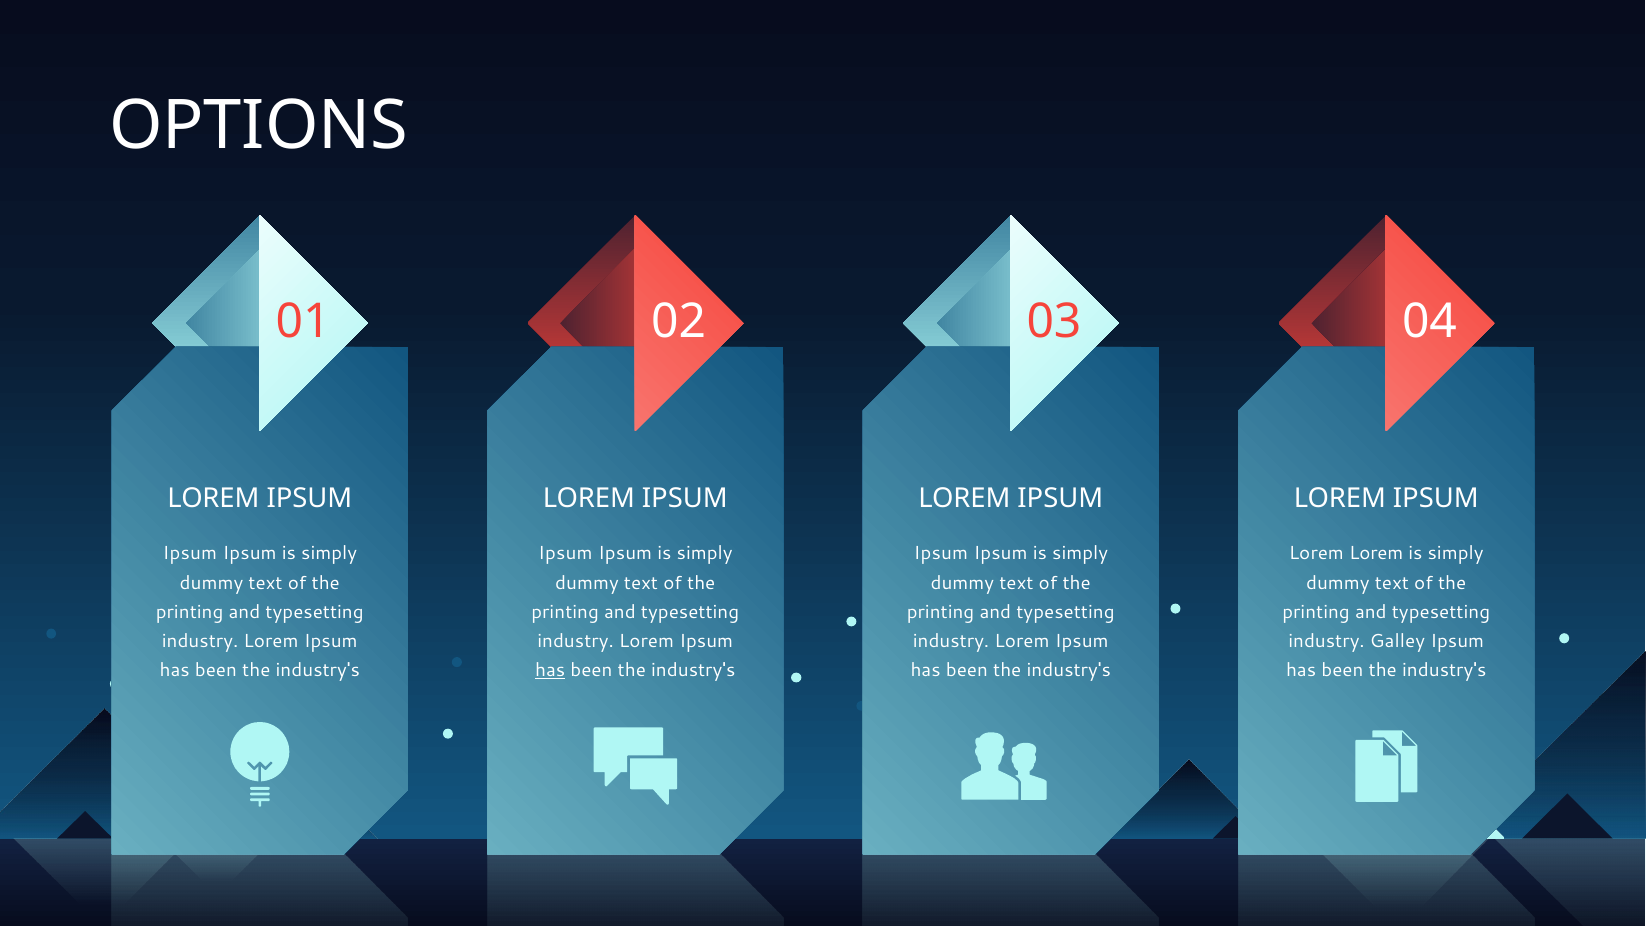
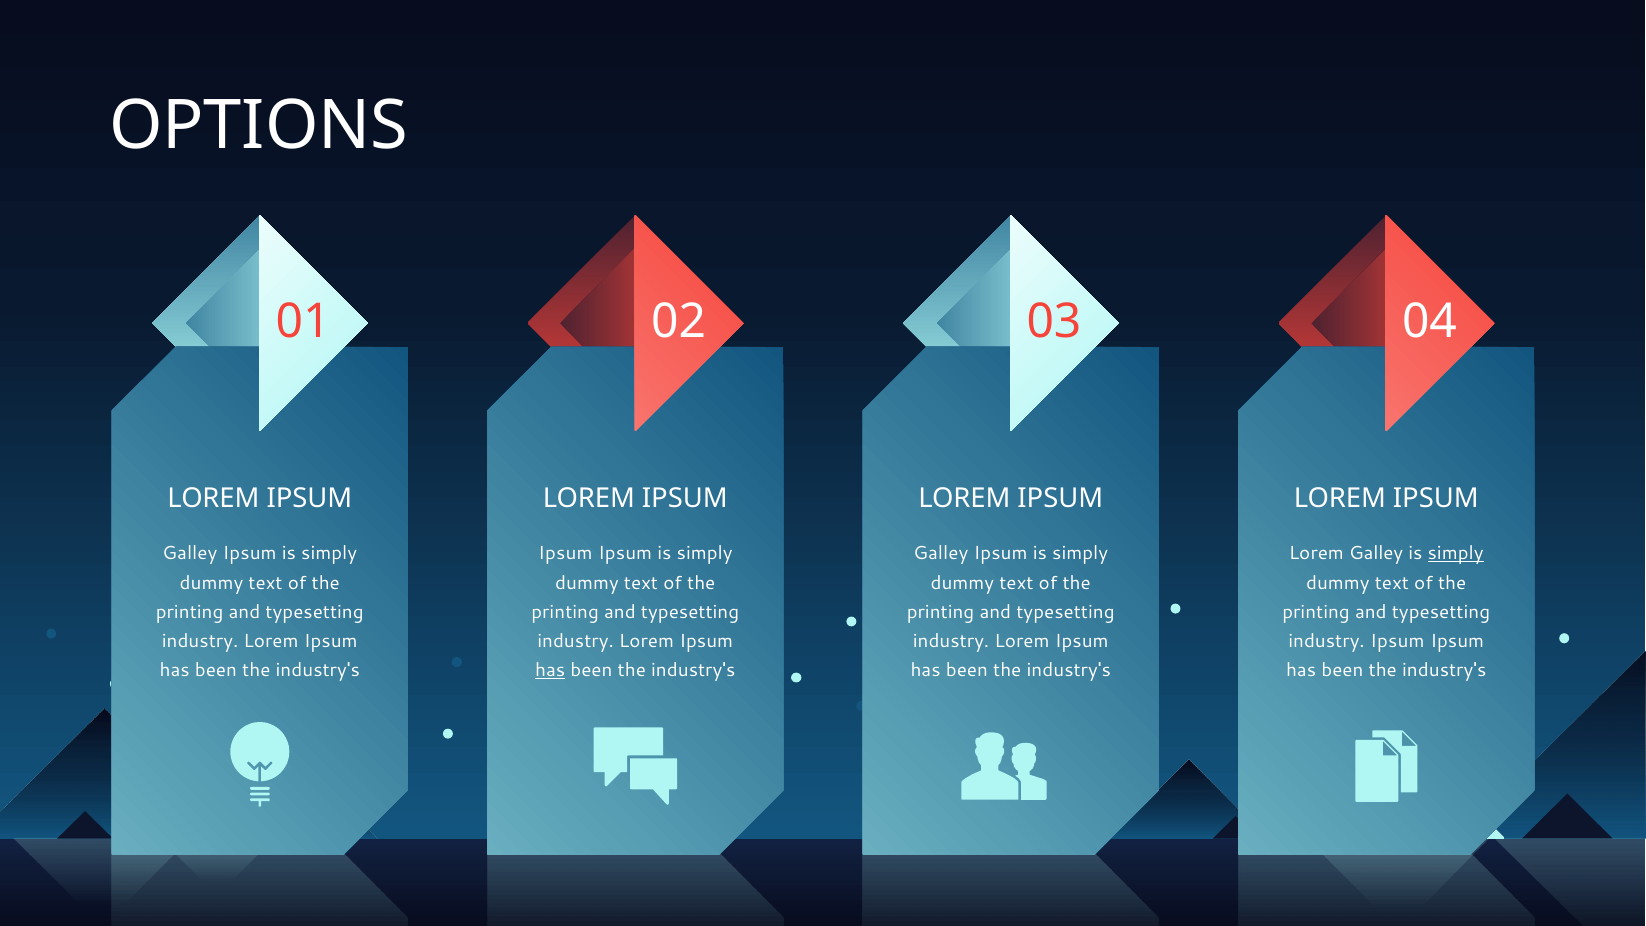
Ipsum at (190, 554): Ipsum -> Galley
Ipsum at (941, 554): Ipsum -> Galley
Lorem Lorem: Lorem -> Galley
simply at (1456, 554) underline: none -> present
industry Galley: Galley -> Ipsum
